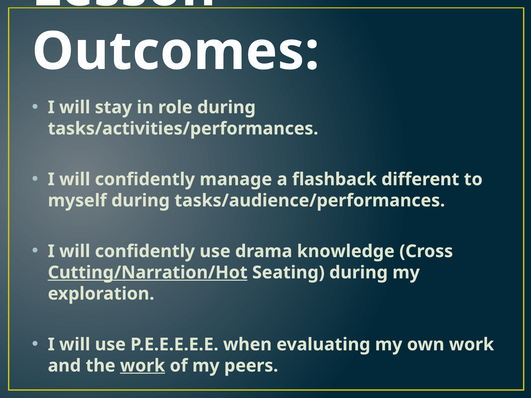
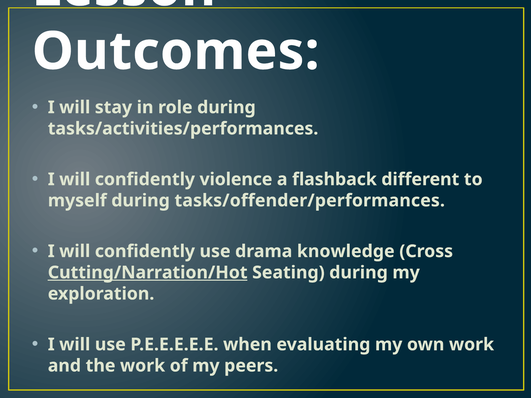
manage: manage -> violence
tasks/audience/performances: tasks/audience/performances -> tasks/offender/performances
work at (143, 366) underline: present -> none
